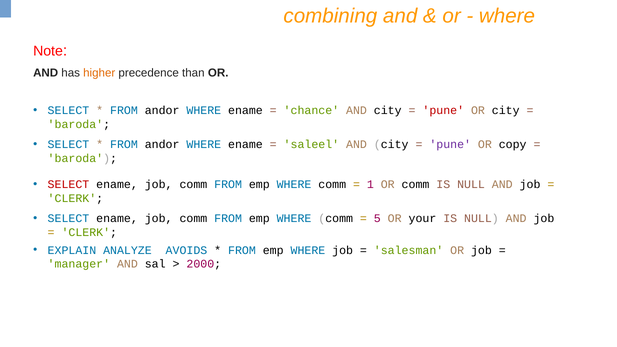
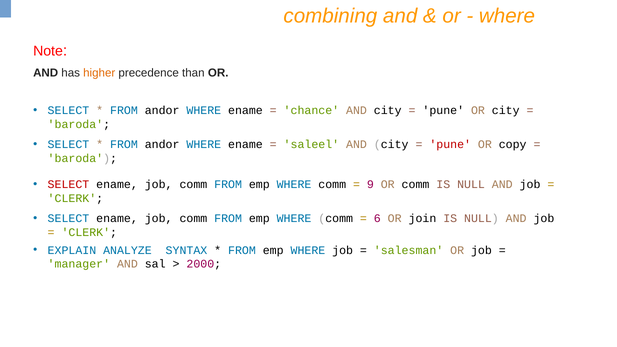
pune at (443, 111) colour: red -> black
pune at (450, 145) colour: purple -> red
1: 1 -> 9
5: 5 -> 6
your: your -> join
AVOIDS: AVOIDS -> SYNTAX
